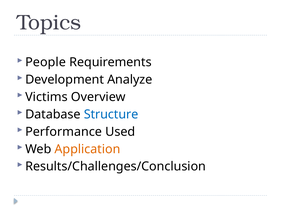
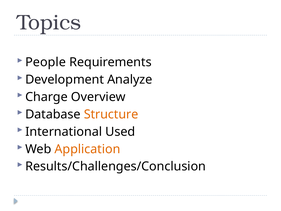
Victims: Victims -> Charge
Structure colour: blue -> orange
Performance: Performance -> International
